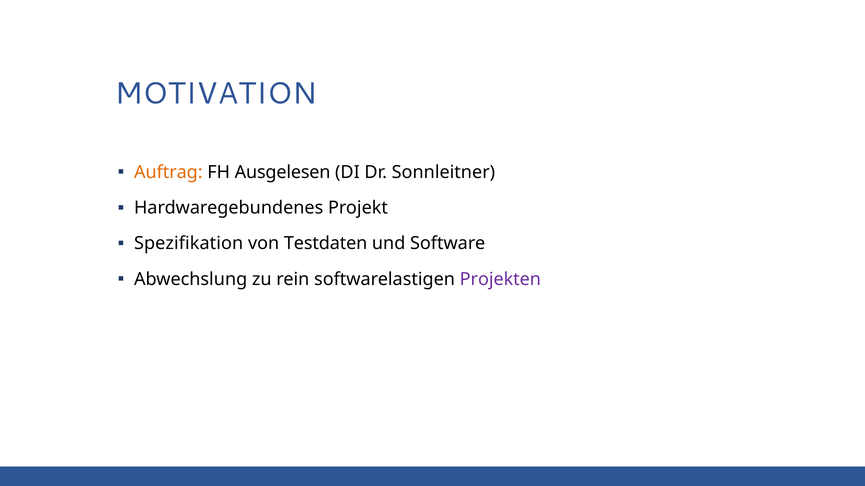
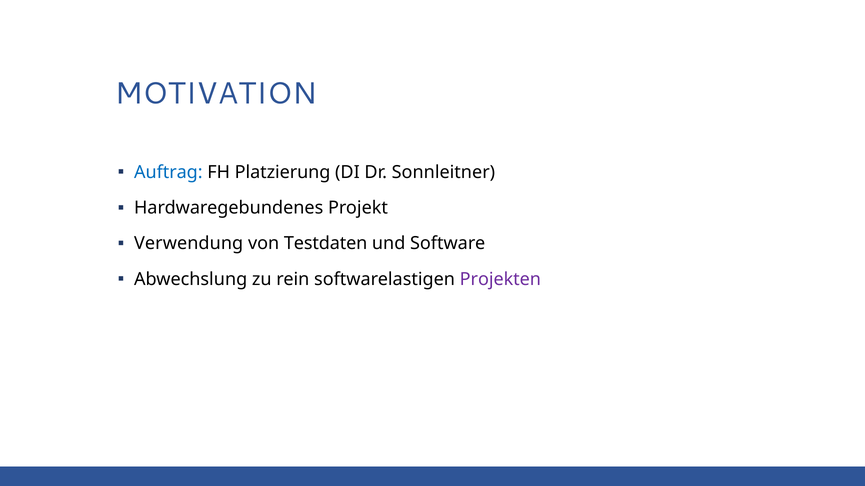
Auftrag colour: orange -> blue
Ausgelesen: Ausgelesen -> Platzierung
Spezifikation: Spezifikation -> Verwendung
